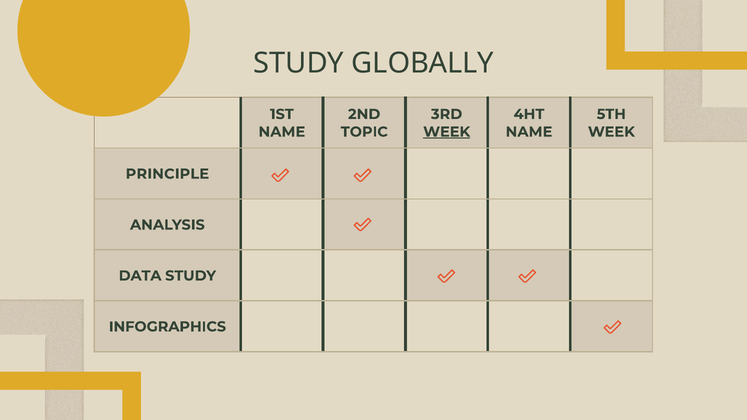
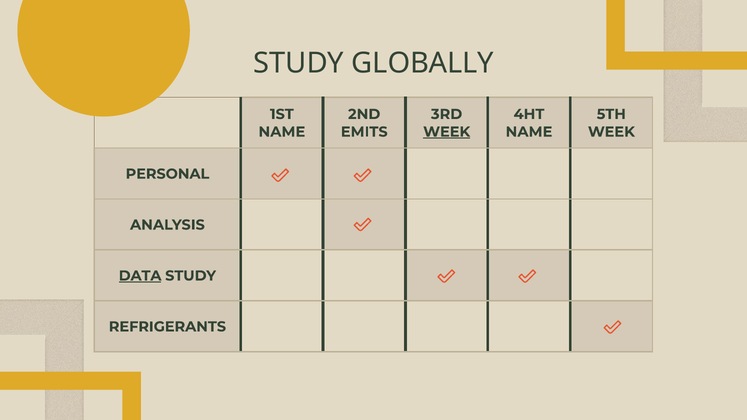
TOPIC: TOPIC -> EMITS
PRINCIPLE: PRINCIPLE -> PERSONAL
DATA underline: none -> present
INFOGRAPHICS: INFOGRAPHICS -> REFRIGERANTS
